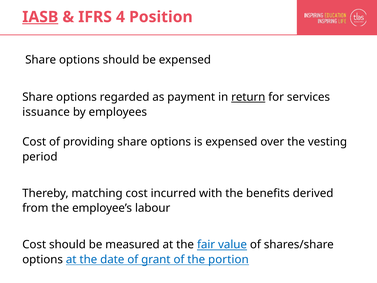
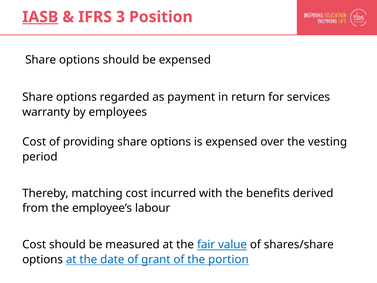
4: 4 -> 3
return underline: present -> none
issuance: issuance -> warranty
